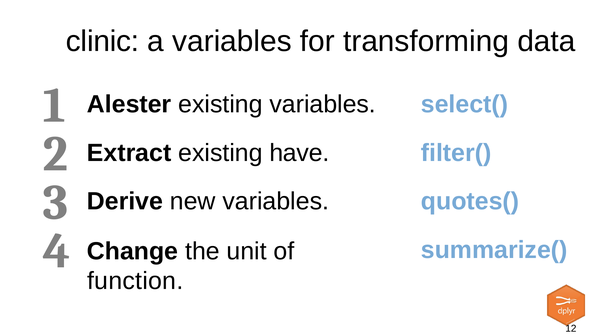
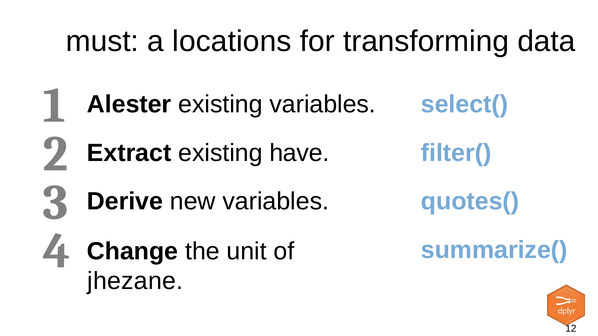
clinic: clinic -> must
a variables: variables -> locations
function: function -> jhezane
